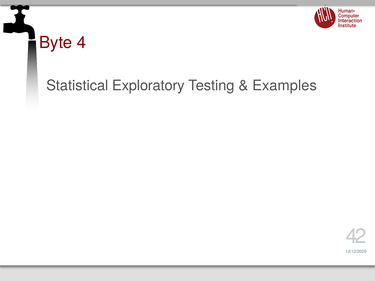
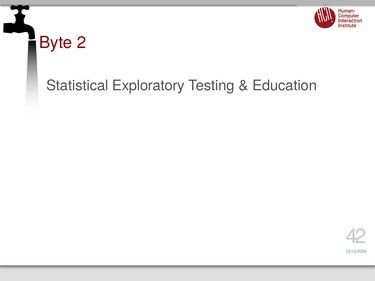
4: 4 -> 2
Examples: Examples -> Education
